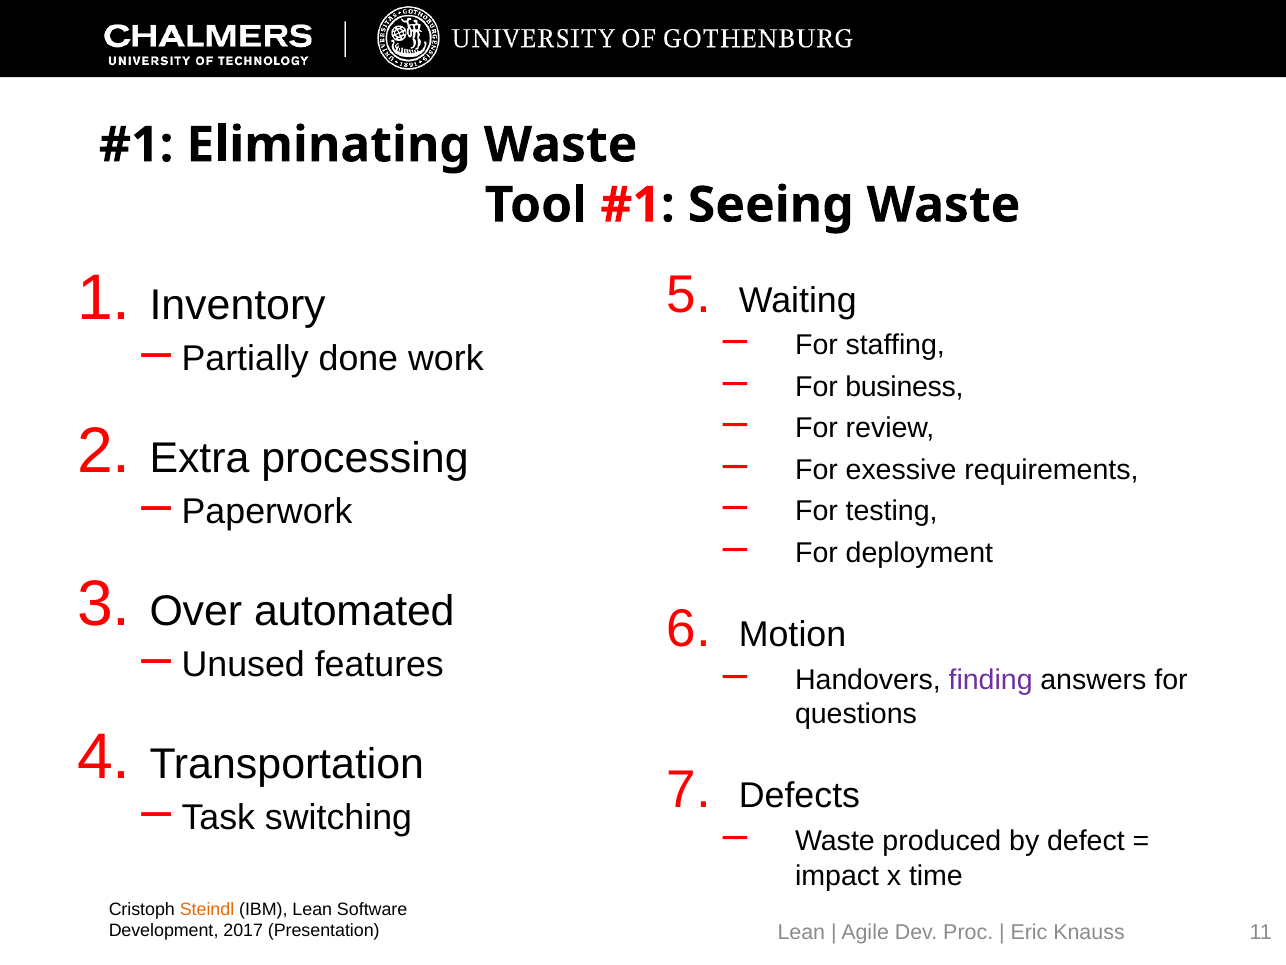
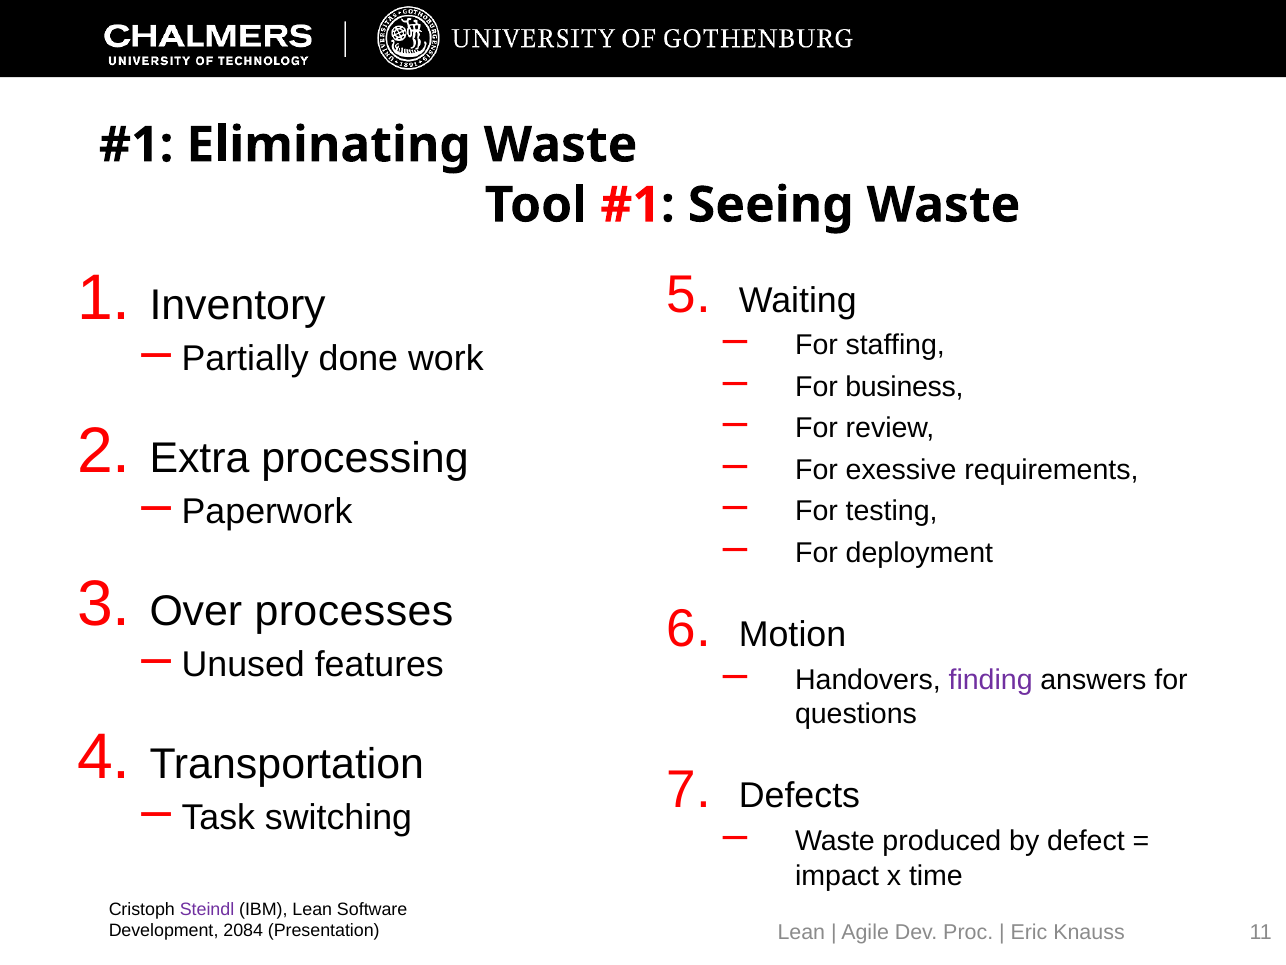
automated: automated -> processes
Steindl colour: orange -> purple
2017: 2017 -> 2084
